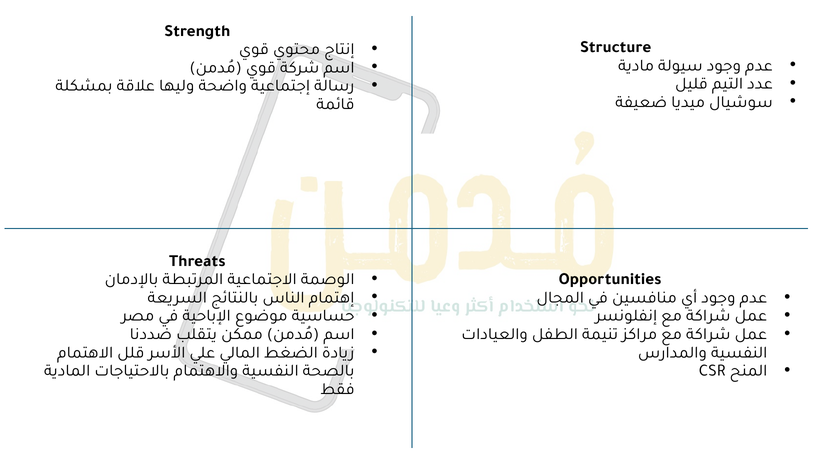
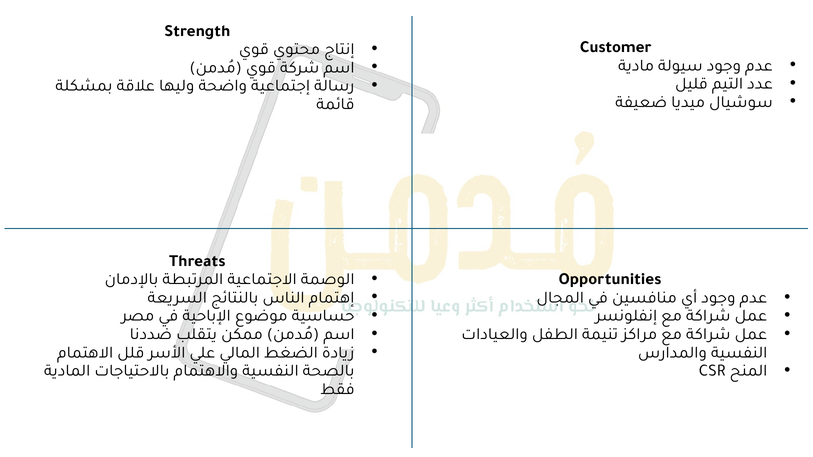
Structure: Structure -> Customer
